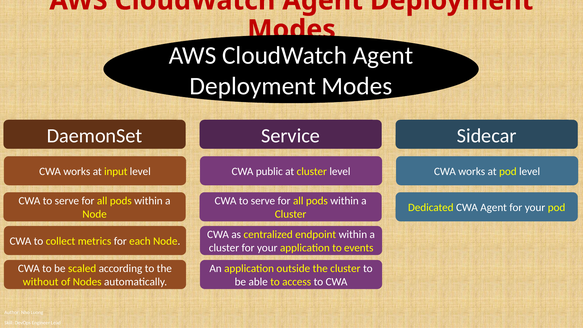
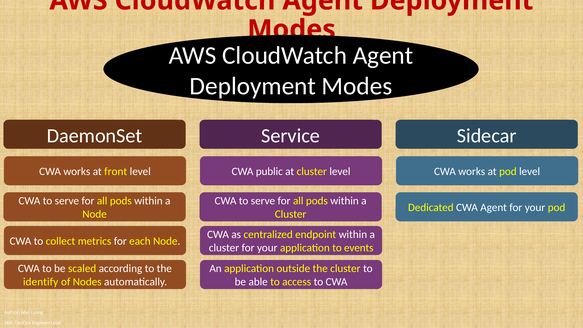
input: input -> front
without: without -> identify
